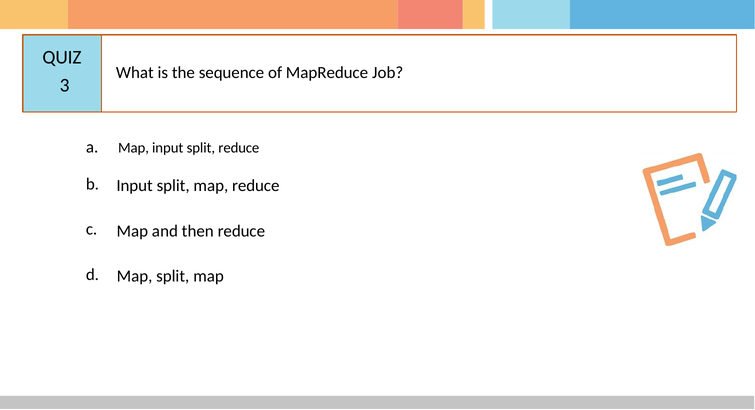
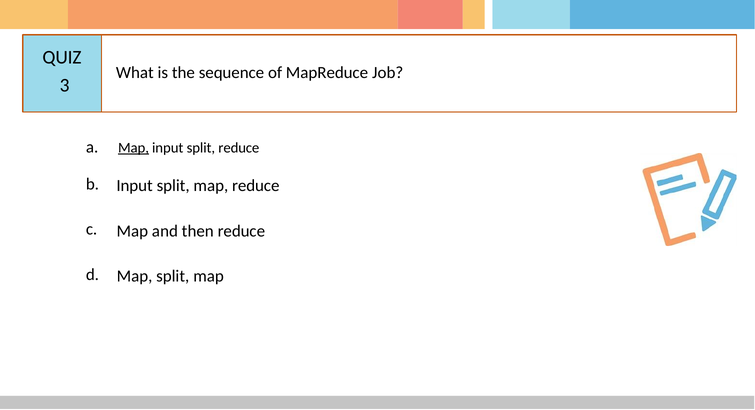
Map at (133, 148) underline: none -> present
